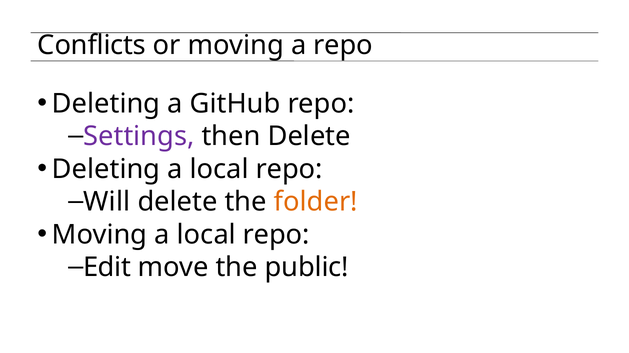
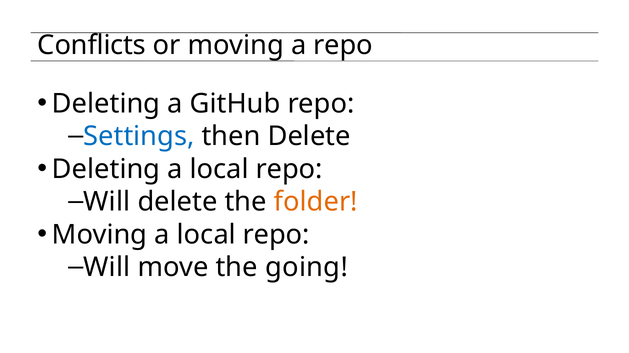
Settings colour: purple -> blue
Edit at (107, 268): Edit -> Will
public: public -> going
